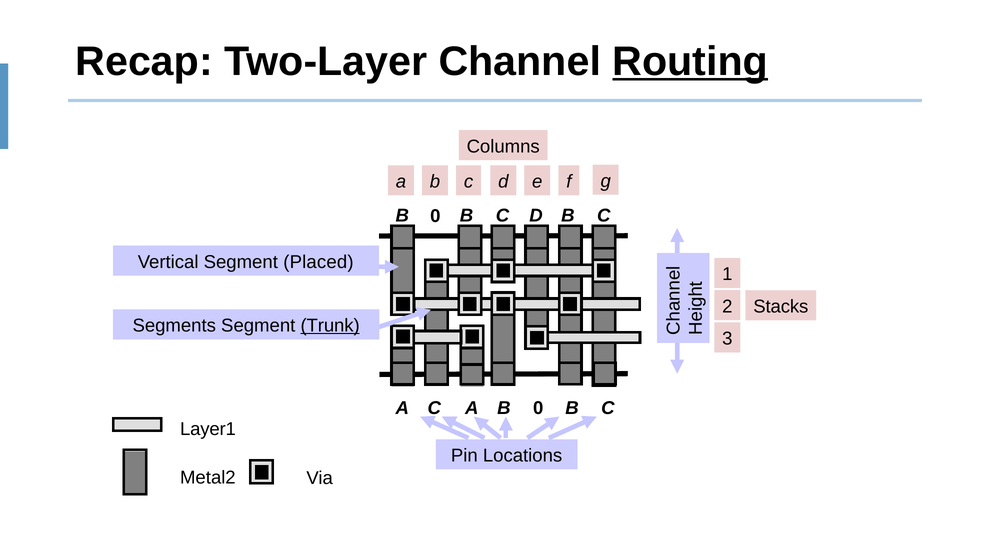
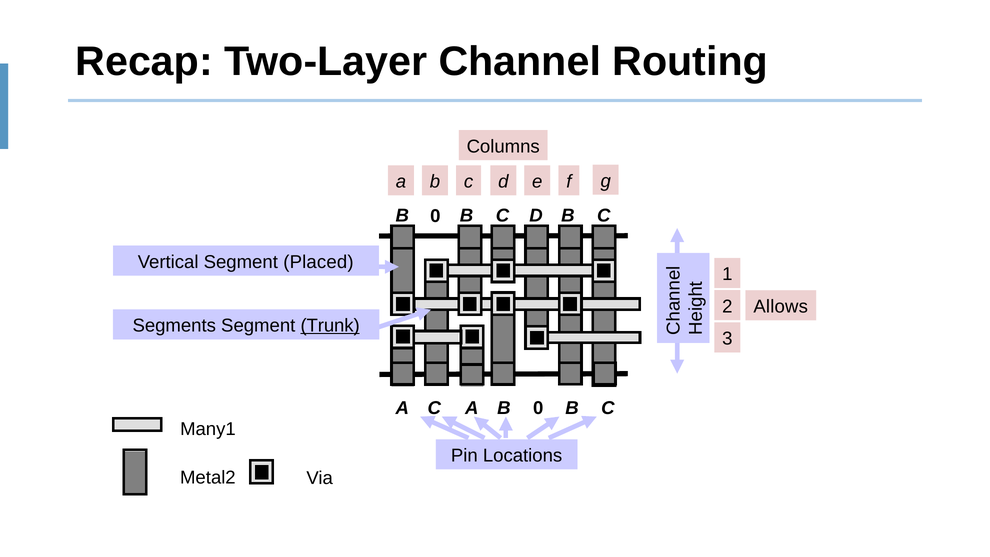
Routing underline: present -> none
Stacks: Stacks -> Allows
Layer1: Layer1 -> Many1
